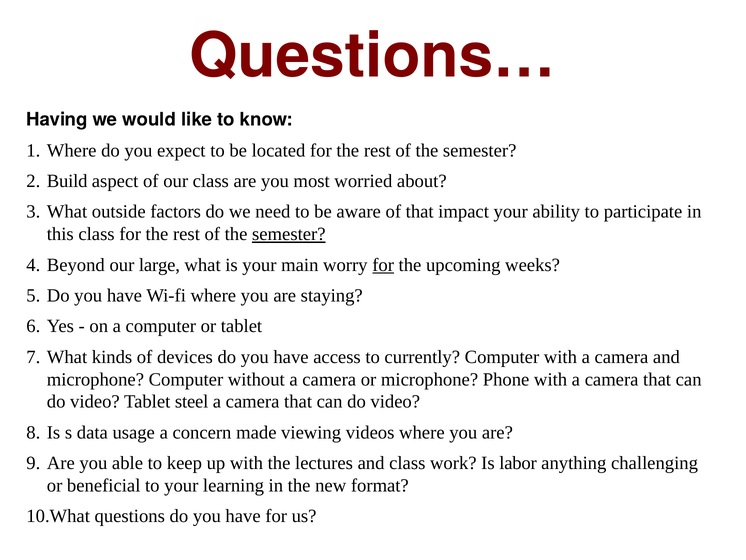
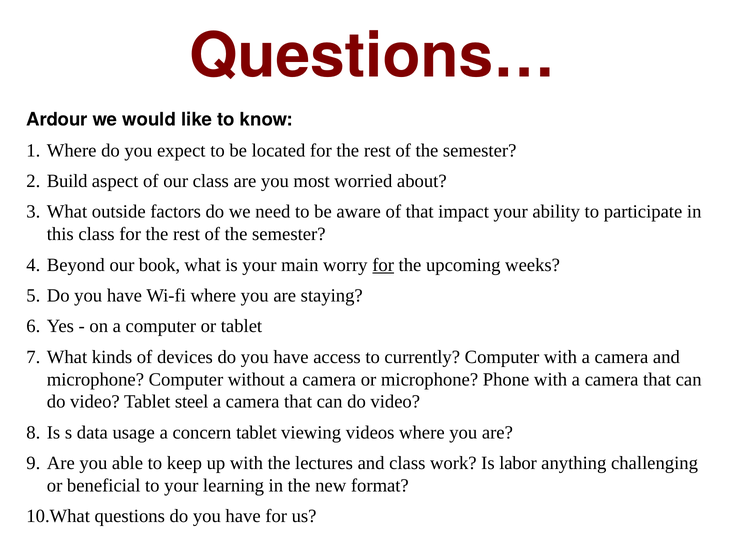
Having: Having -> Ardour
semester at (289, 234) underline: present -> none
large: large -> book
concern made: made -> tablet
